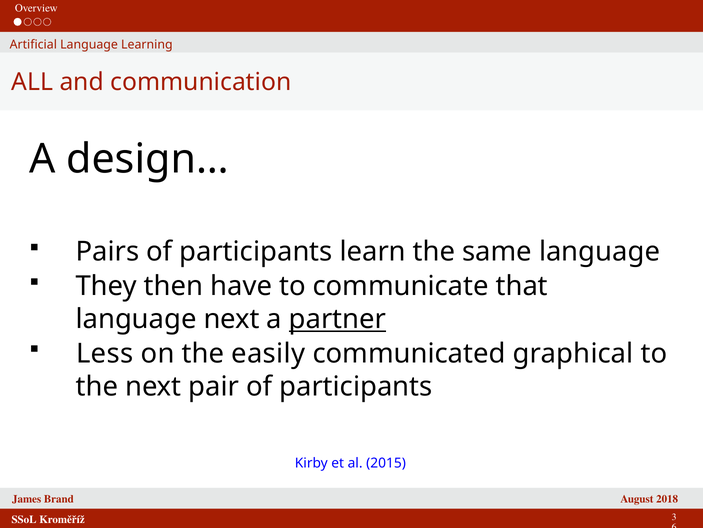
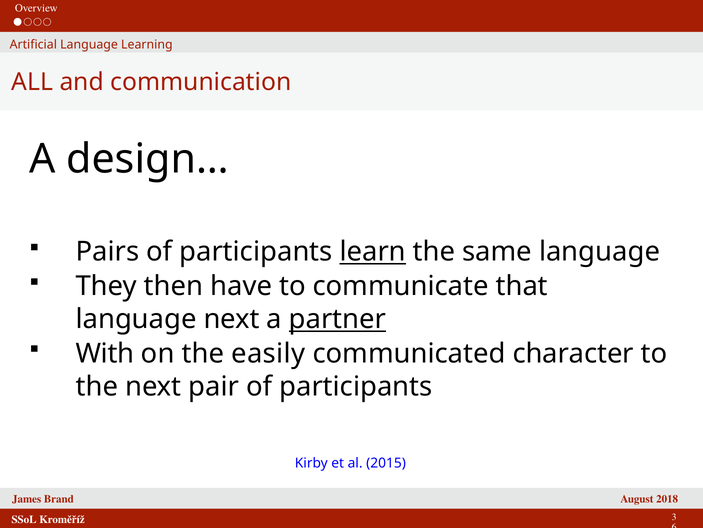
learn underline: none -> present
Less: Less -> With
graphical: graphical -> character
